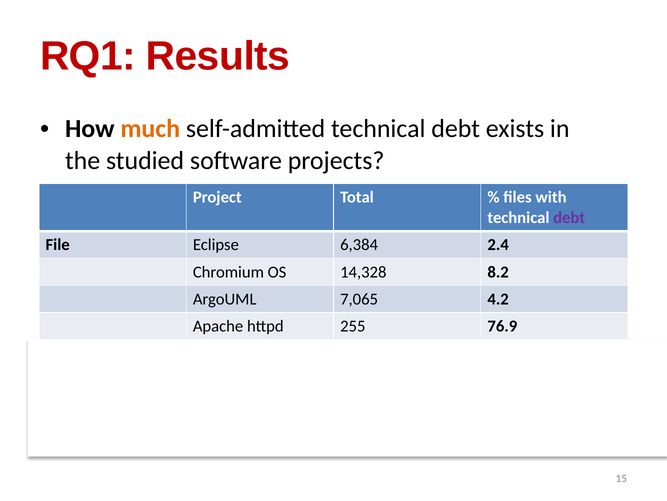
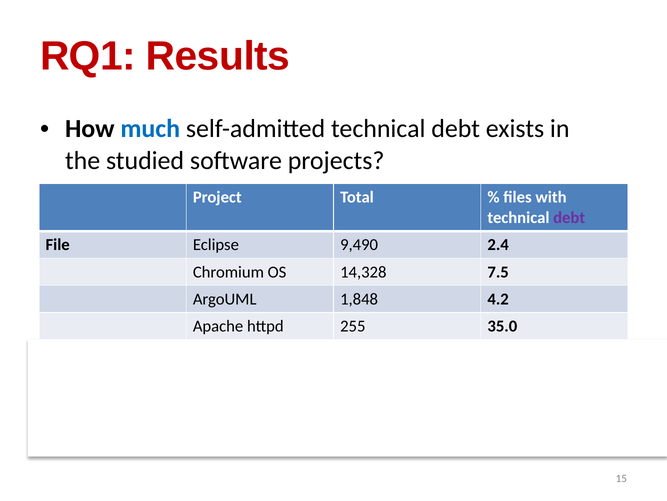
much colour: orange -> blue
6,384: 6,384 -> 9,490
8.2: 8.2 -> 7.5
7,065: 7,065 -> 1,848
76.9: 76.9 -> 35.0
